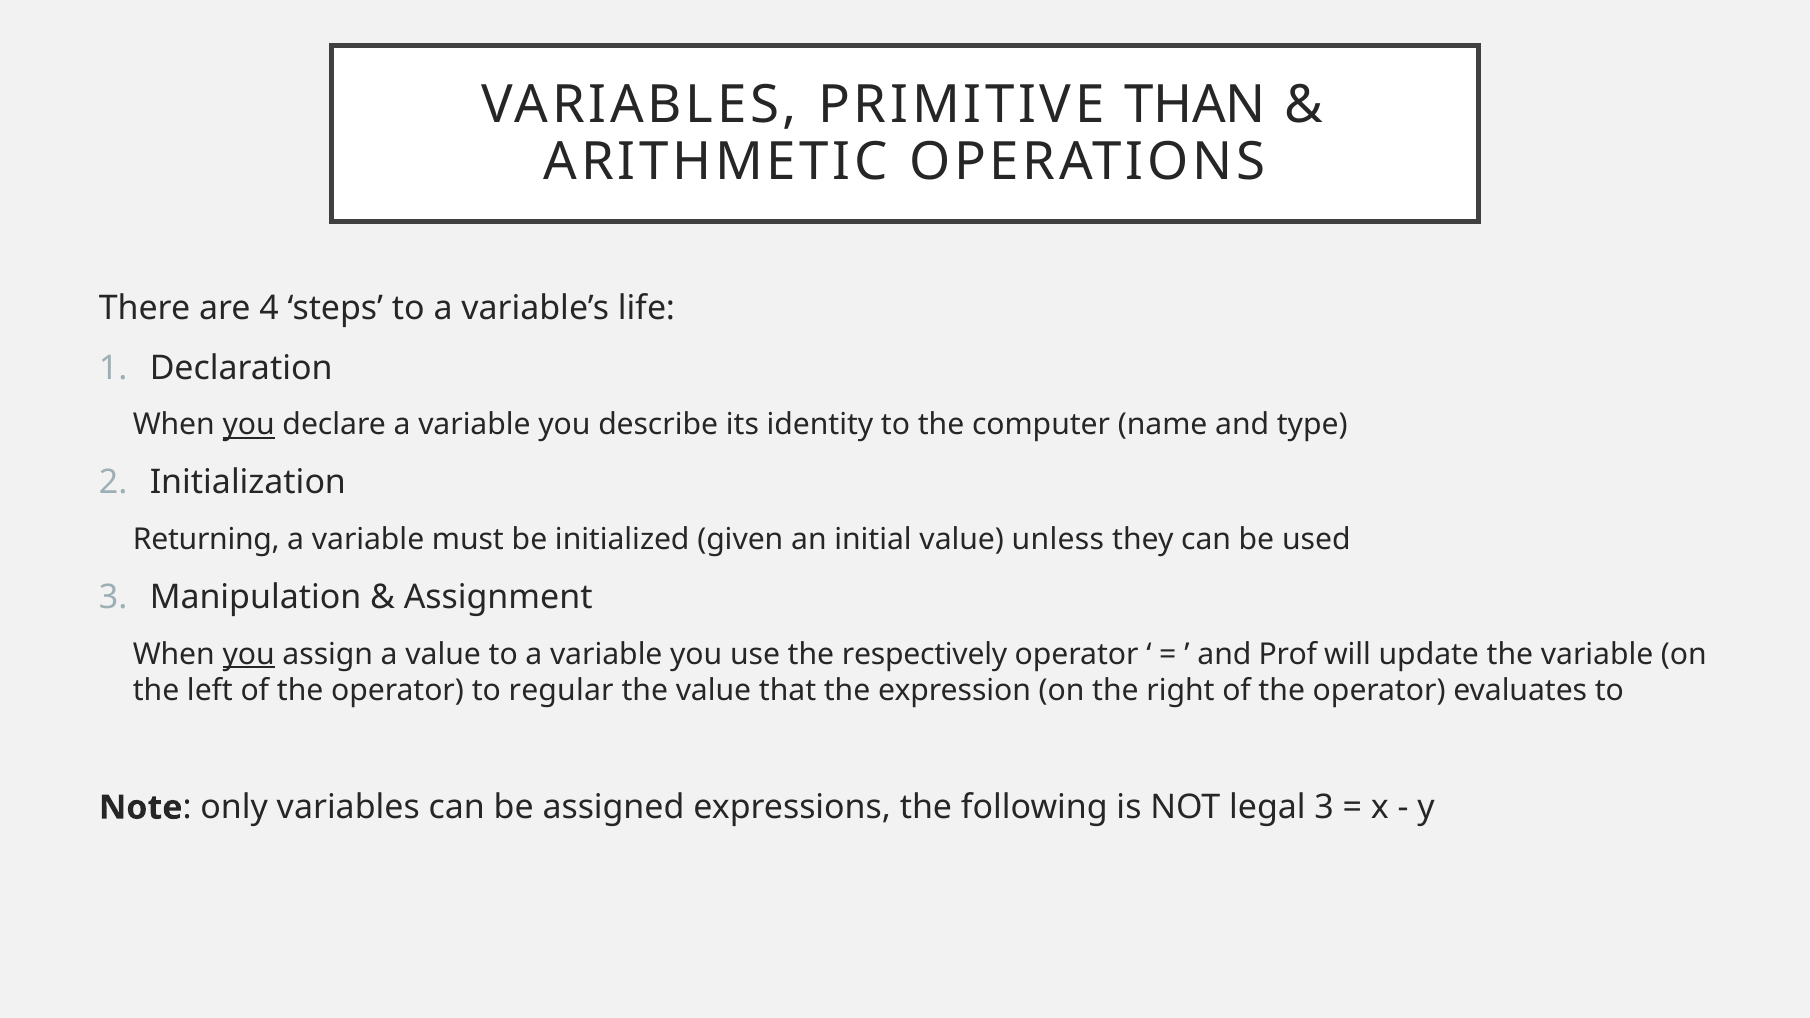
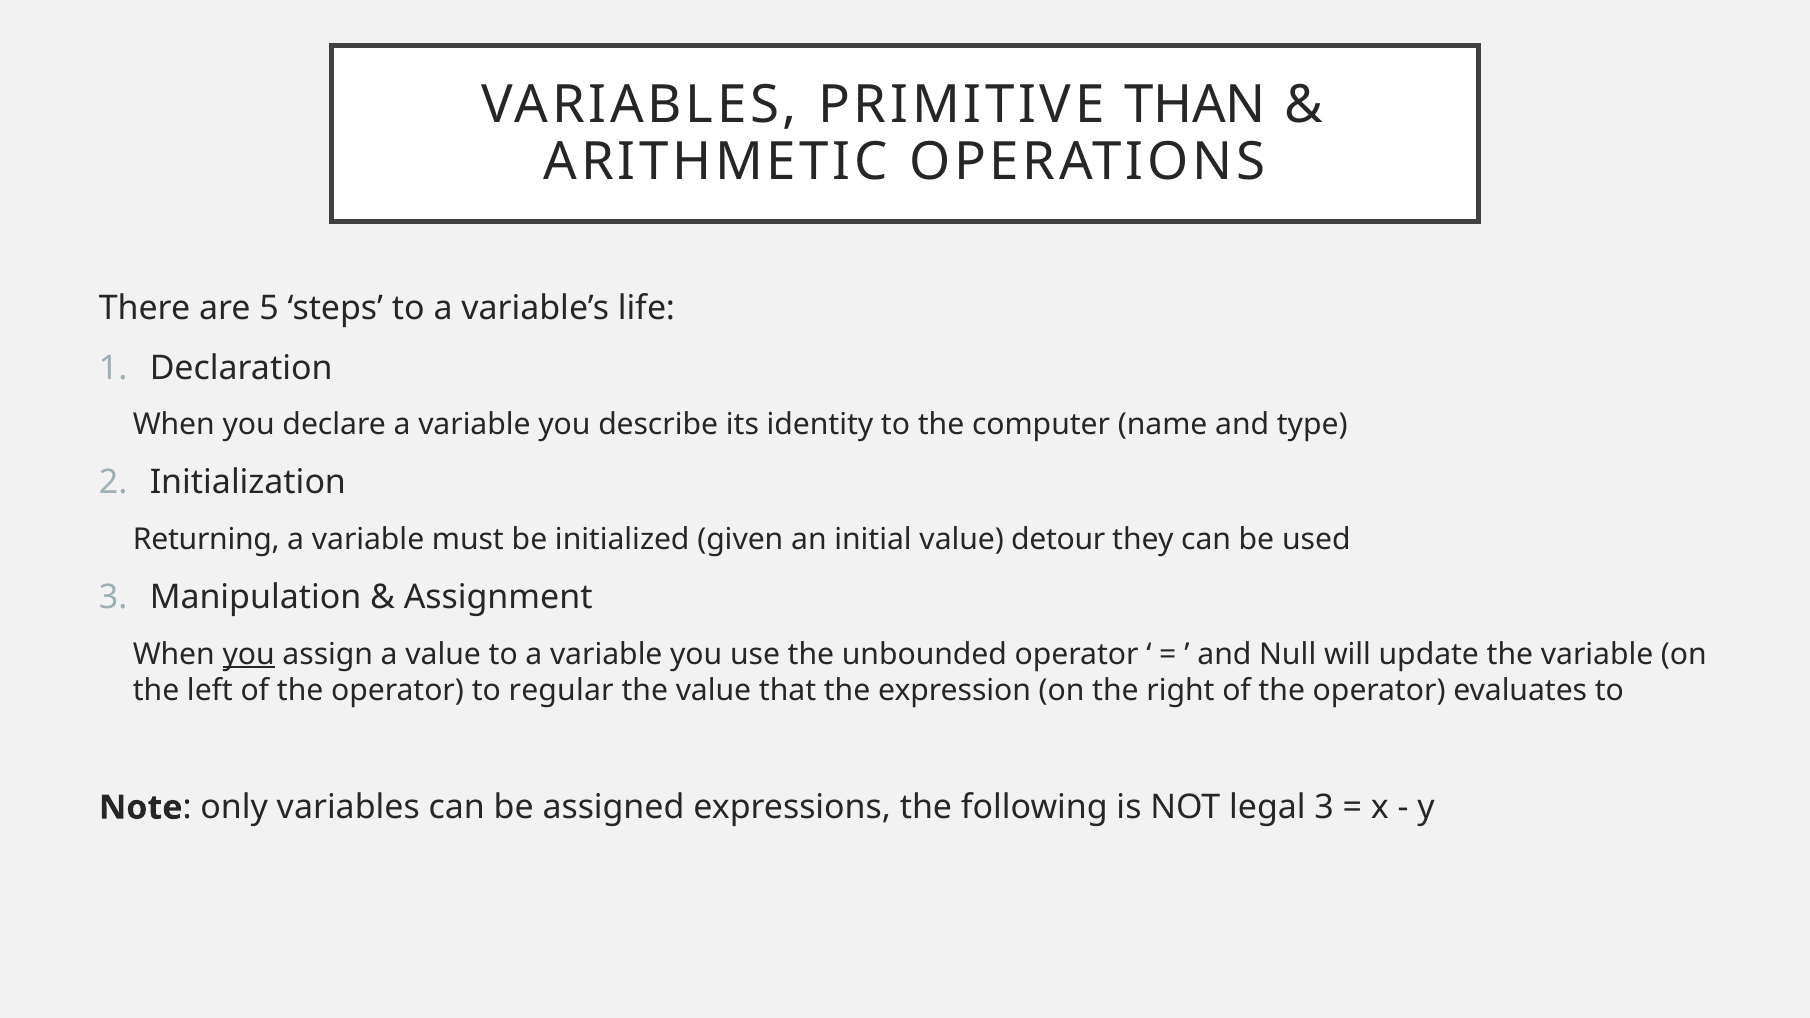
4: 4 -> 5
you at (249, 425) underline: present -> none
unless: unless -> detour
respectively: respectively -> unbounded
Prof: Prof -> Null
